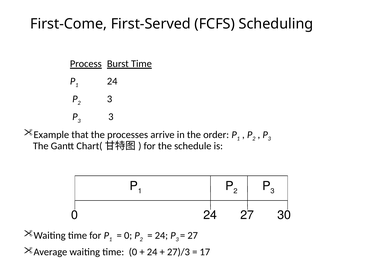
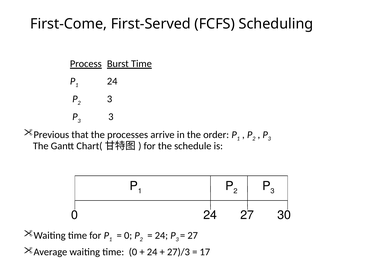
Example: Example -> Previous
